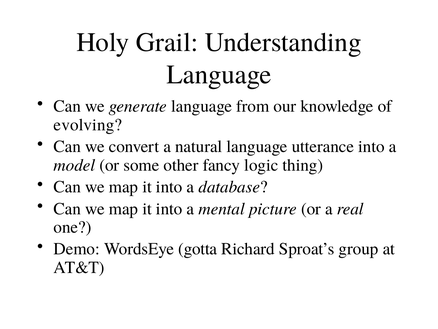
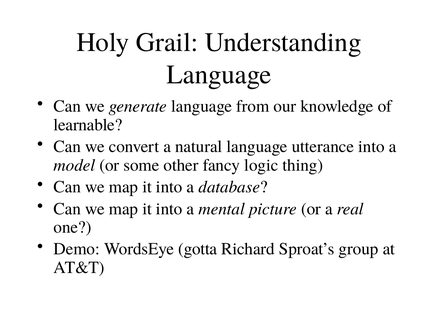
evolving: evolving -> learnable
